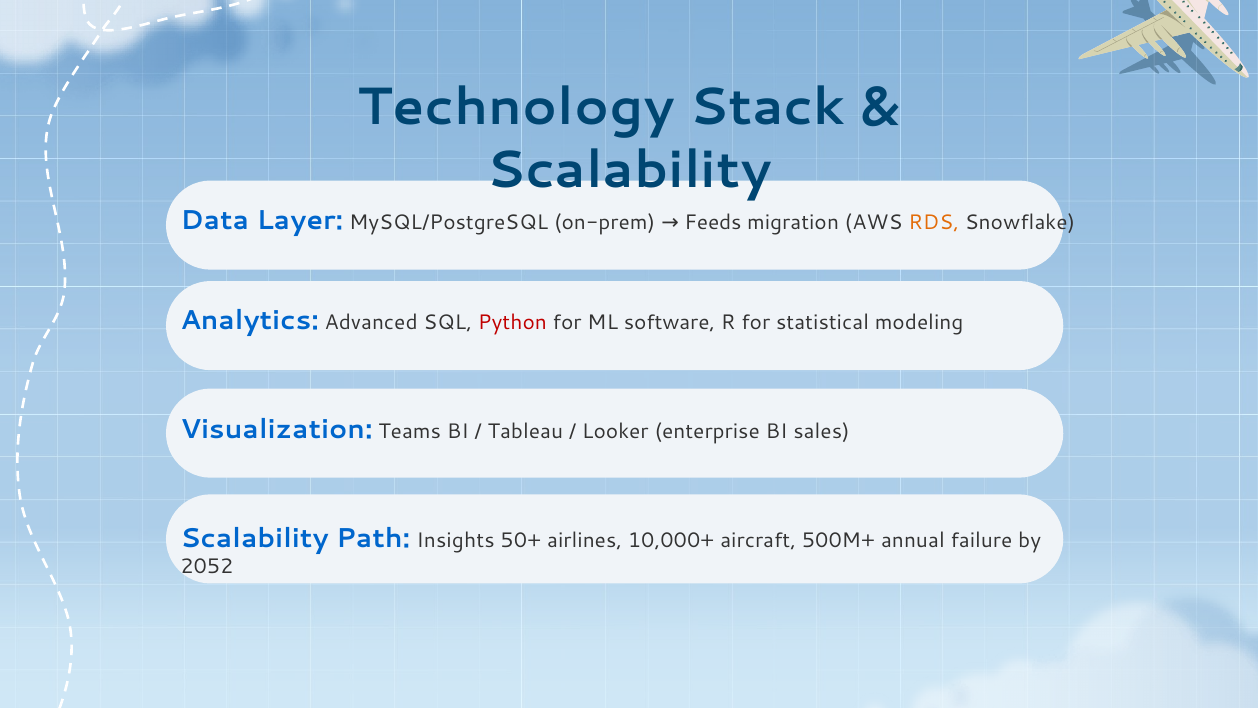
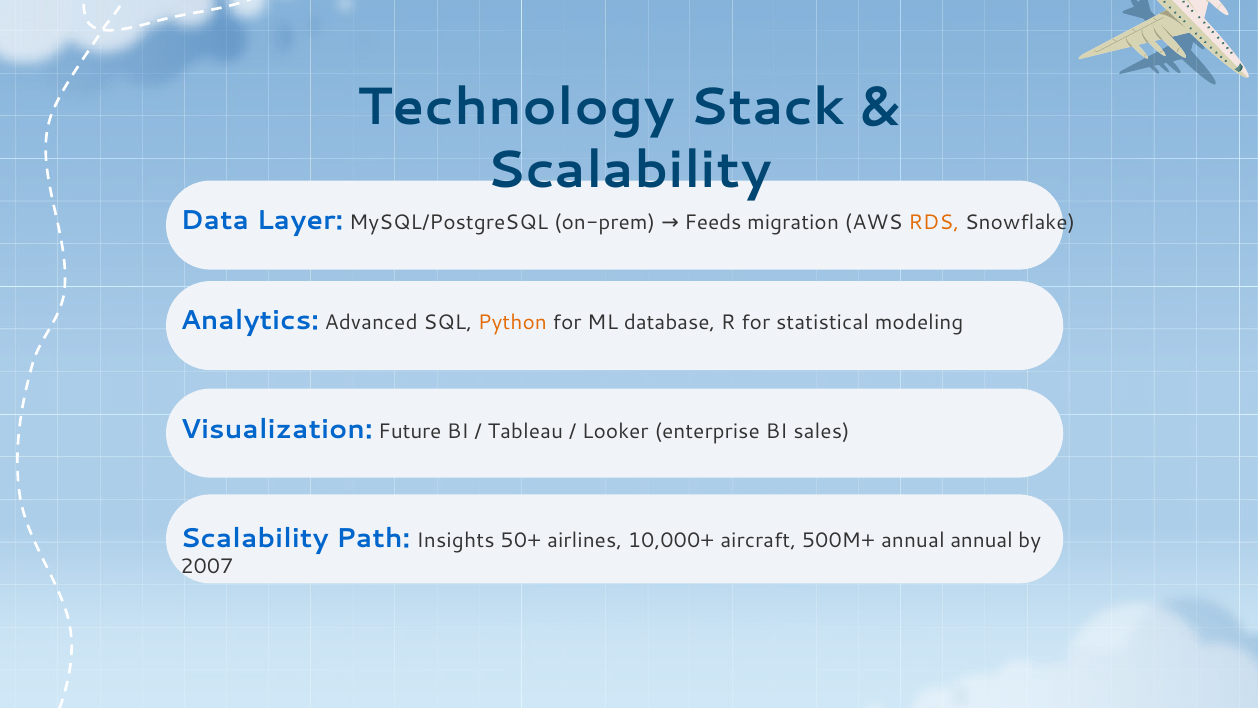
Python colour: red -> orange
software: software -> database
Teams: Teams -> Future
annual failure: failure -> annual
2052: 2052 -> 2007
